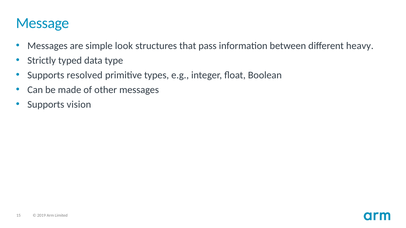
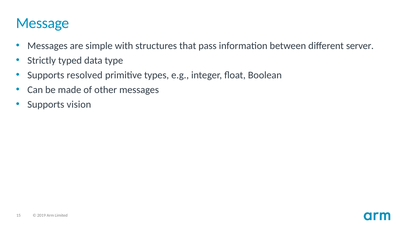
look: look -> with
heavy: heavy -> server
